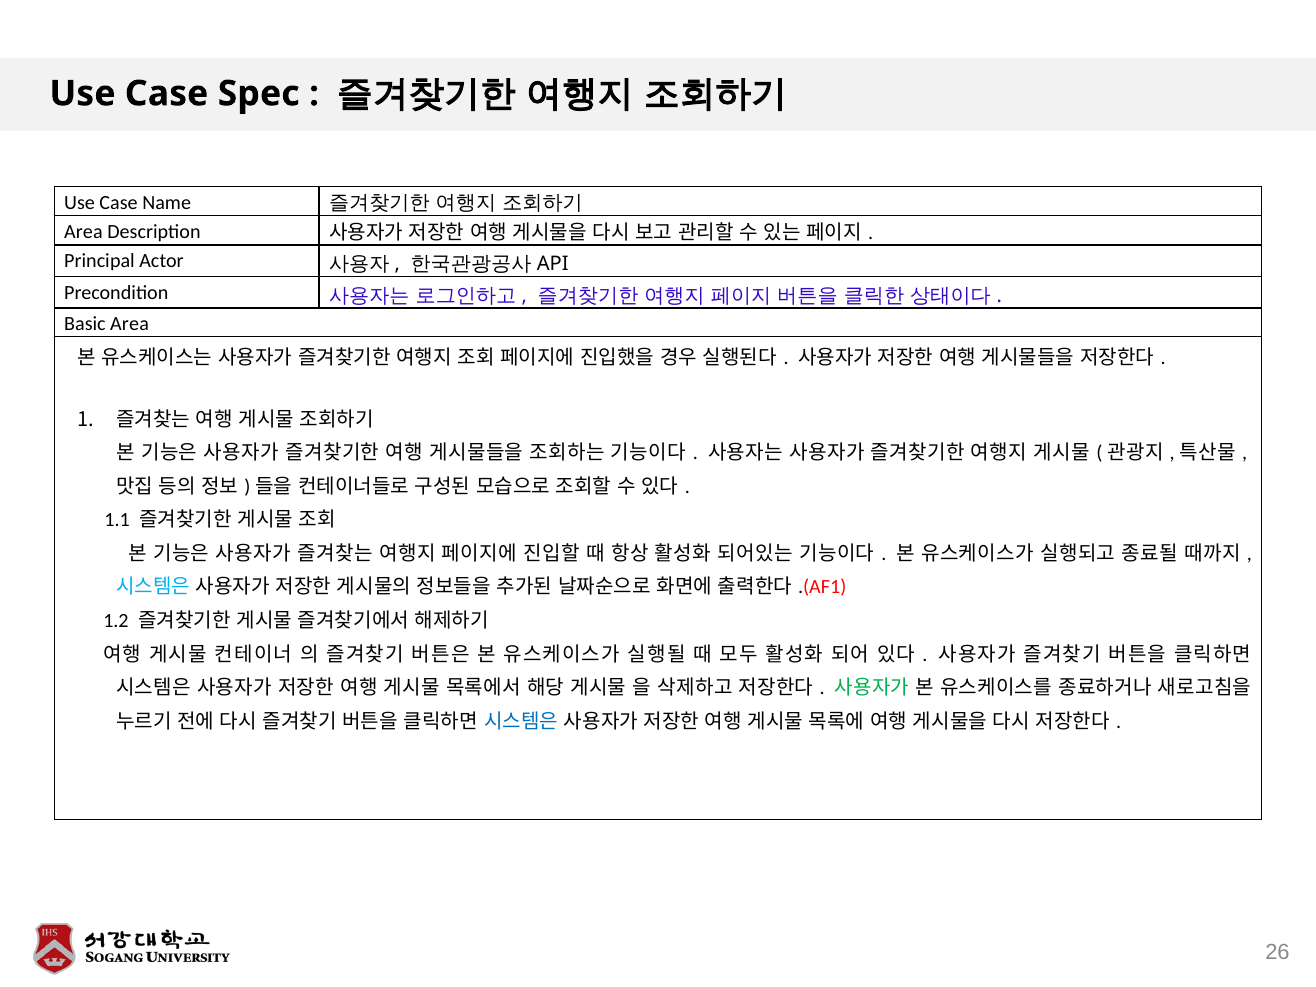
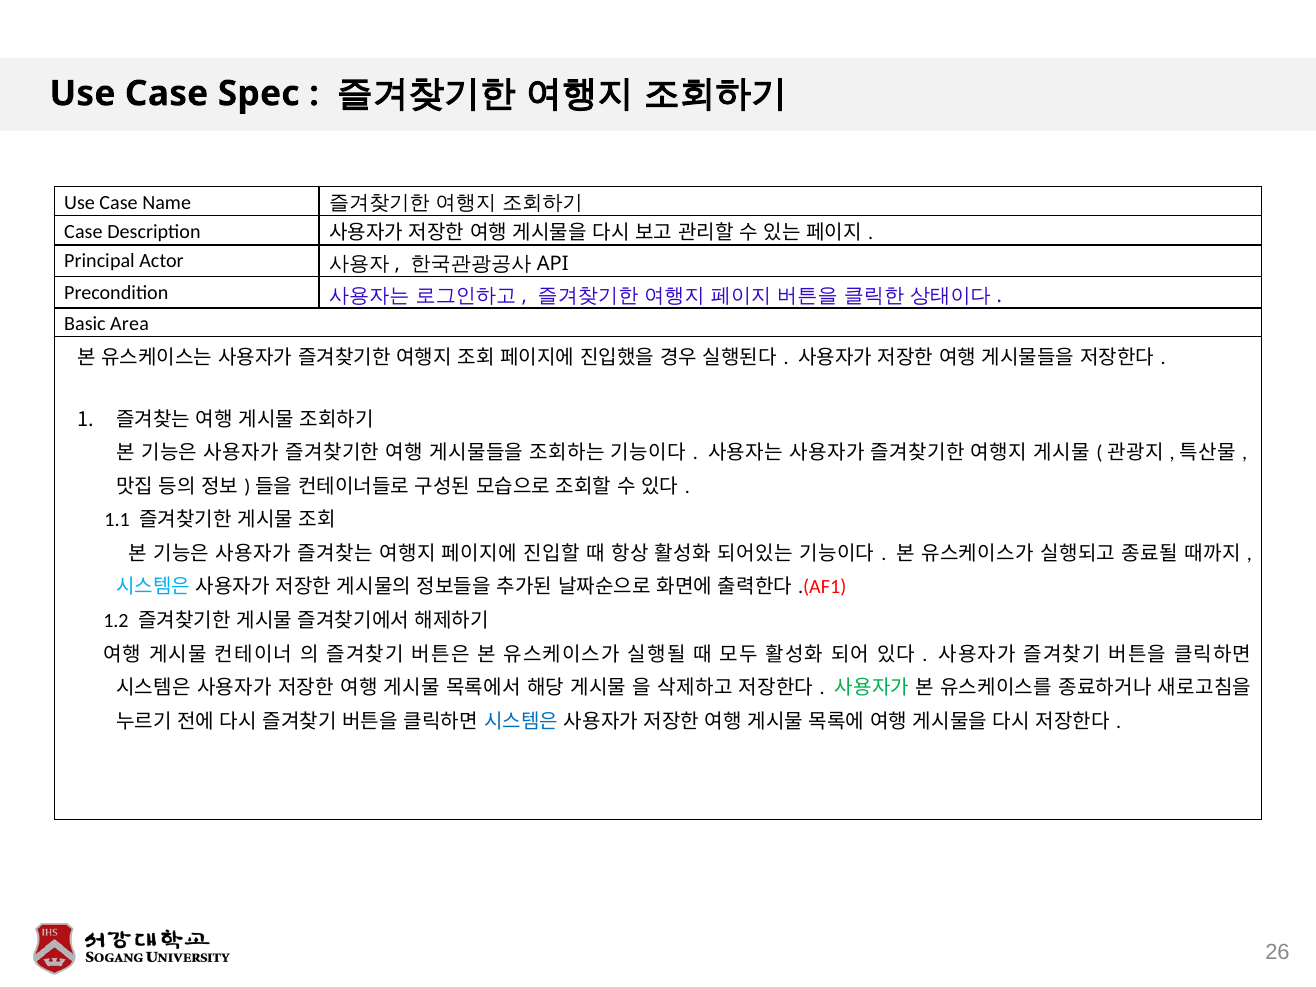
Area at (83, 232): Area -> Case
